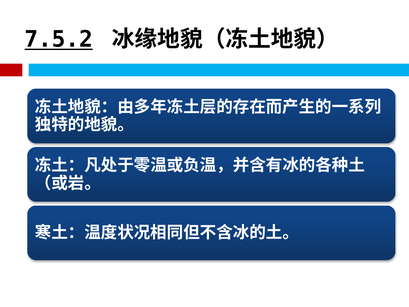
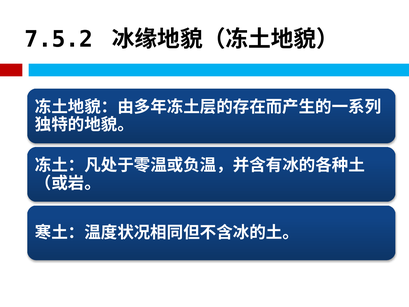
7.5.2 underline: present -> none
